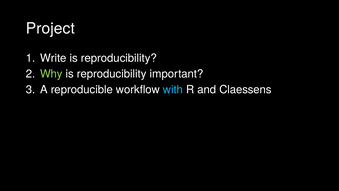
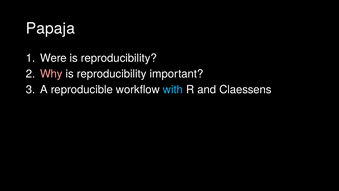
Project: Project -> Papaja
Write: Write -> Were
Why colour: light green -> pink
